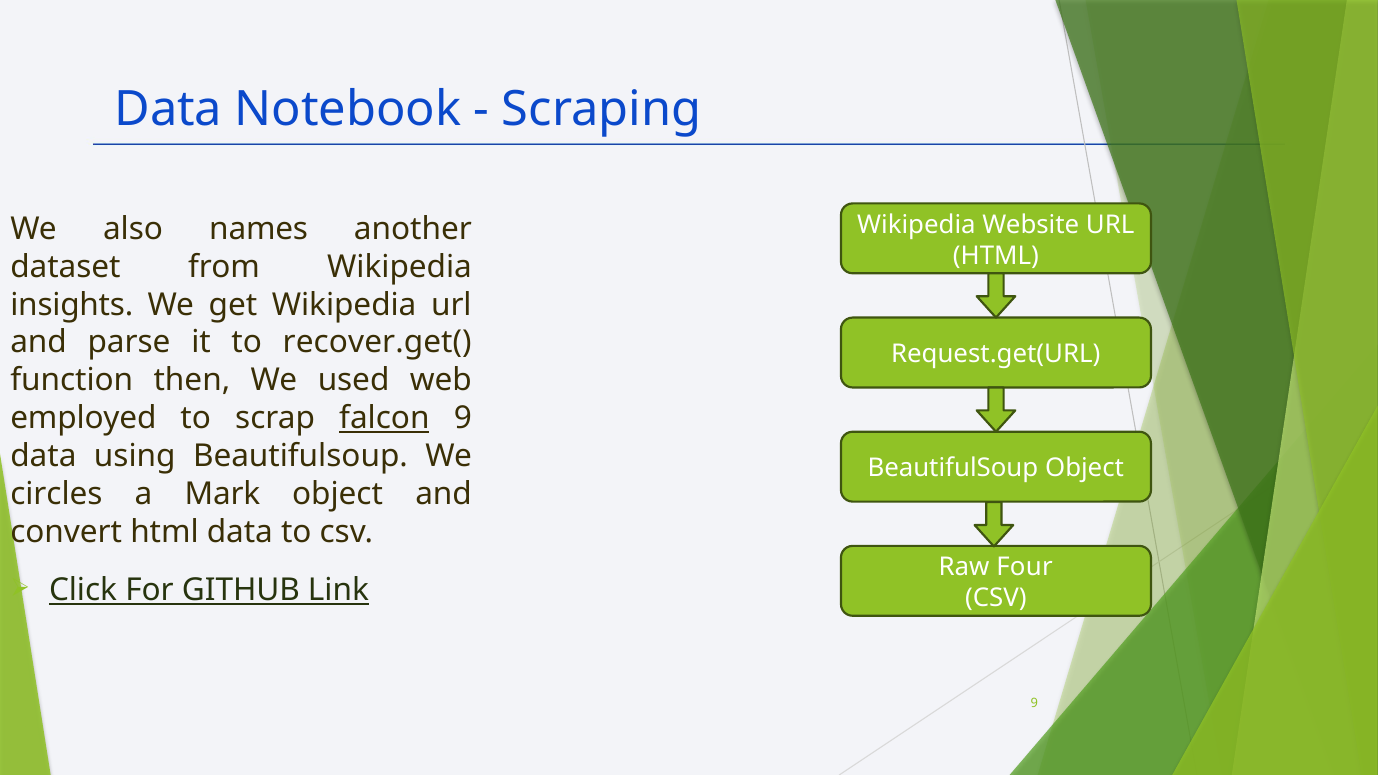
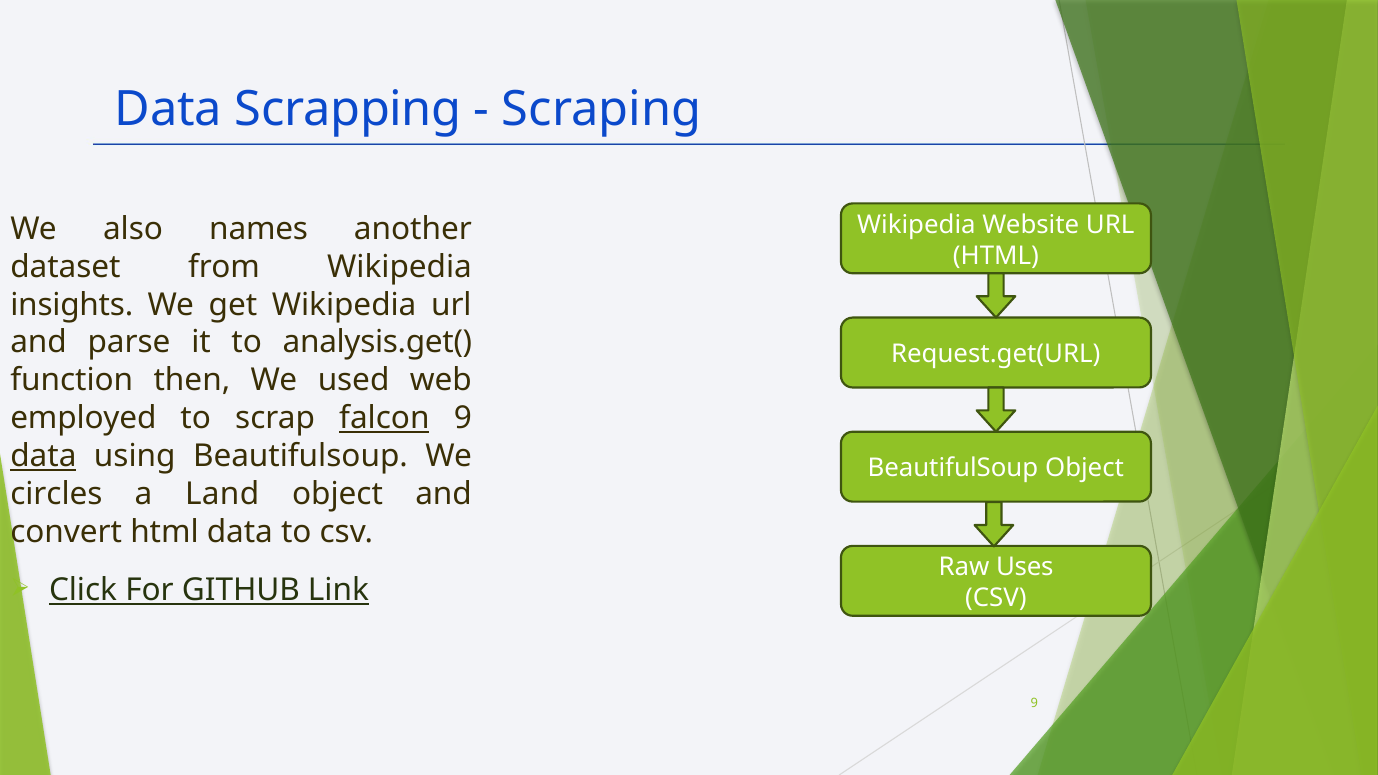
Notebook: Notebook -> Scrapping
recover.get(: recover.get( -> analysis.get(
data at (43, 456) underline: none -> present
Mark: Mark -> Land
Four: Four -> Uses
